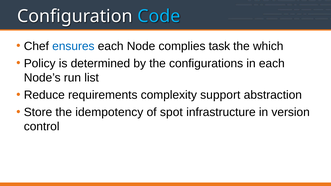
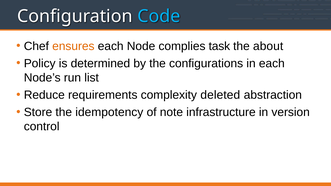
ensures colour: blue -> orange
which: which -> about
support: support -> deleted
spot: spot -> note
